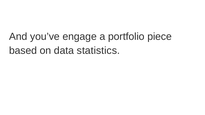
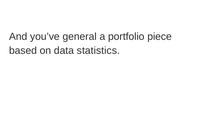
engage: engage -> general
